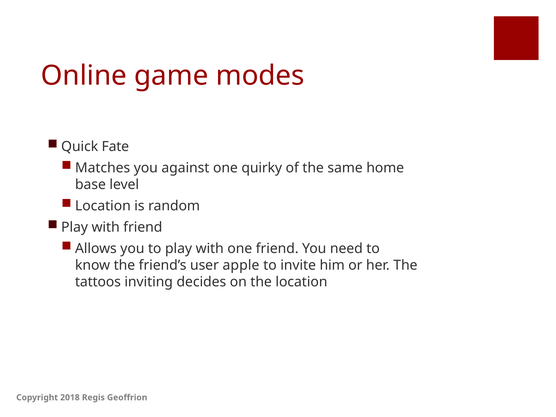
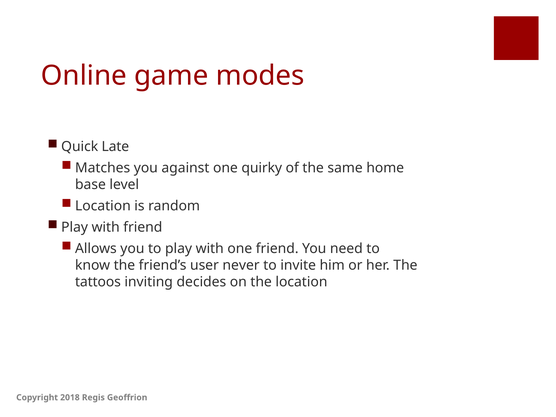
Fate: Fate -> Late
apple: apple -> never
